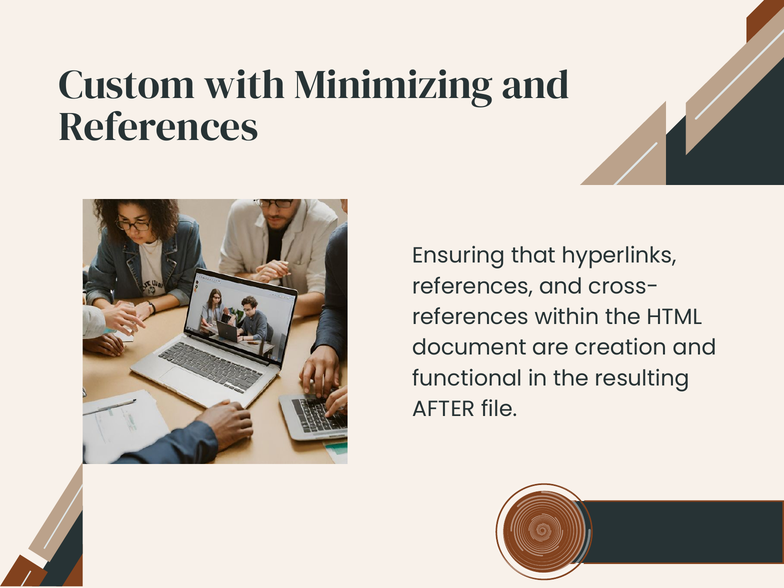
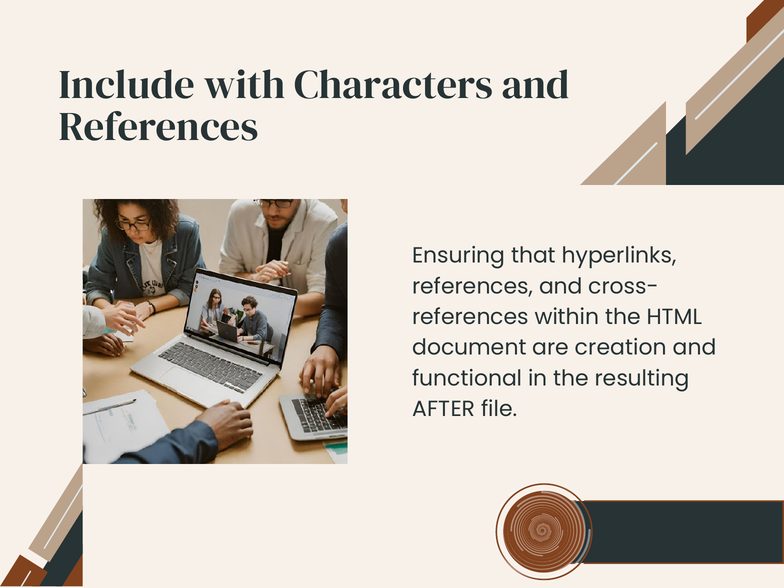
Custom: Custom -> Include
Minimizing: Minimizing -> Characters
